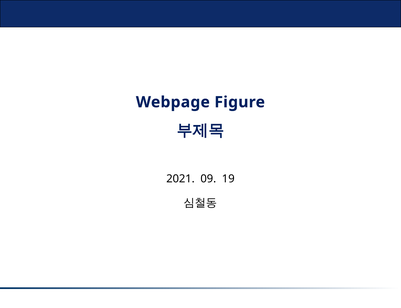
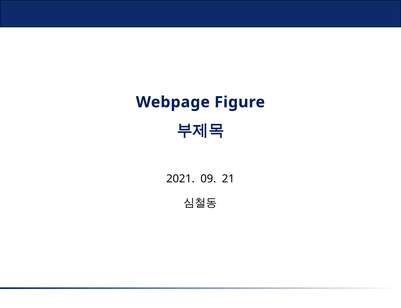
19: 19 -> 21
